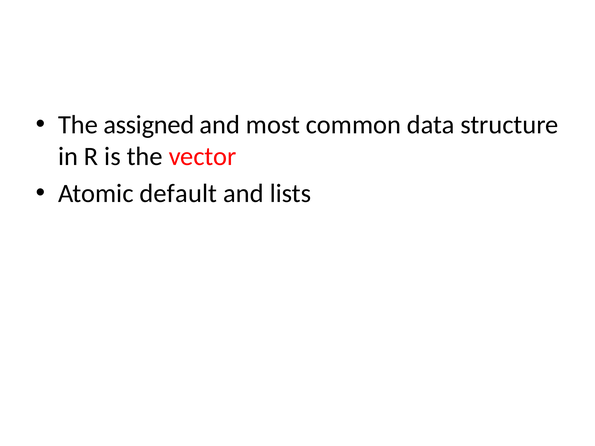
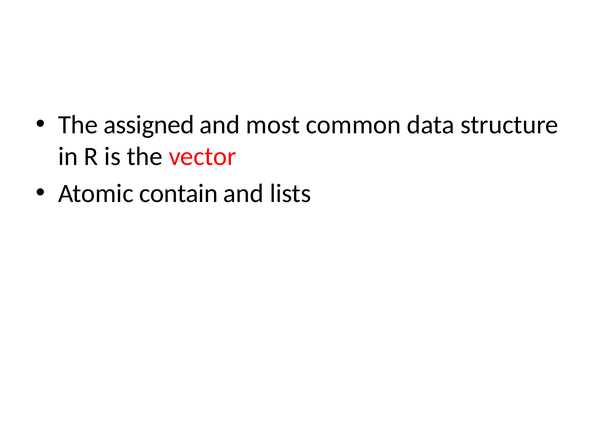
default: default -> contain
